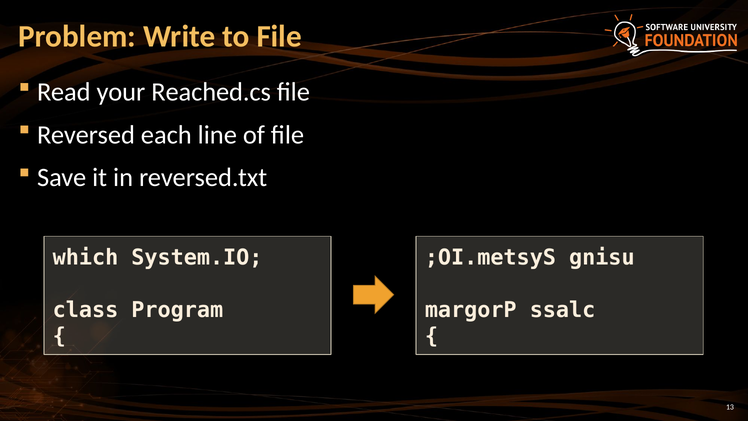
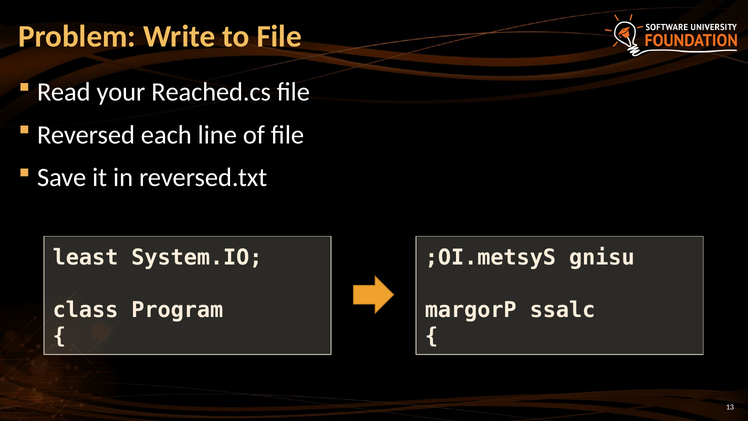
which: which -> least
